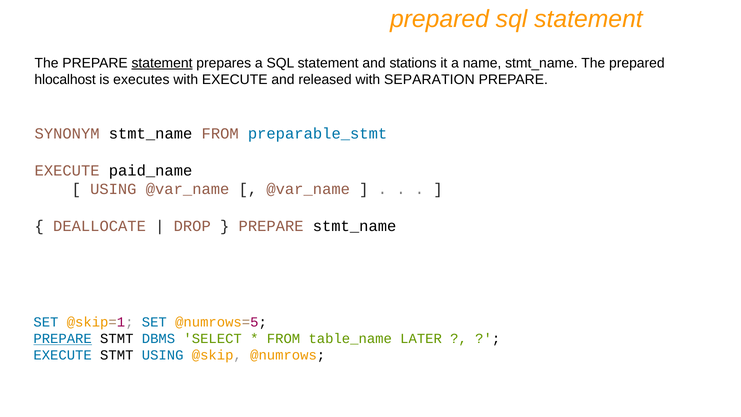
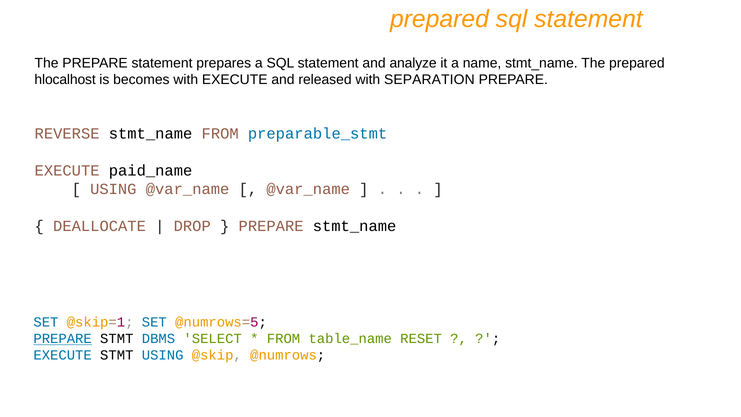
statement at (162, 63) underline: present -> none
stations: stations -> analyze
executes: executes -> becomes
SYNONYM: SYNONYM -> REVERSE
LATER: LATER -> RESET
